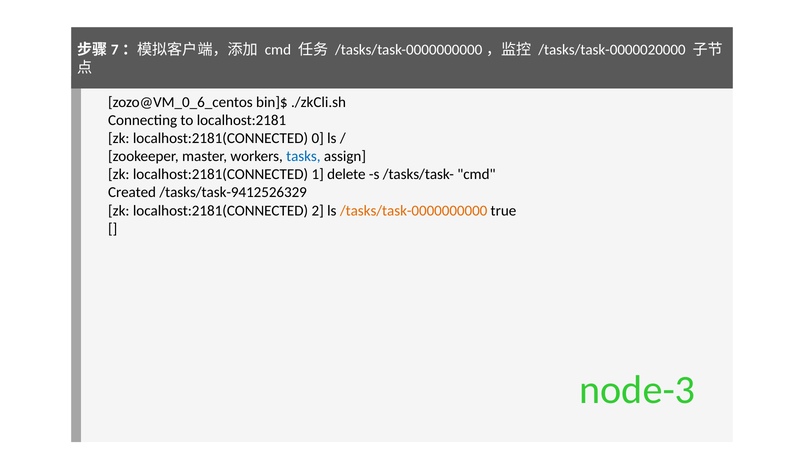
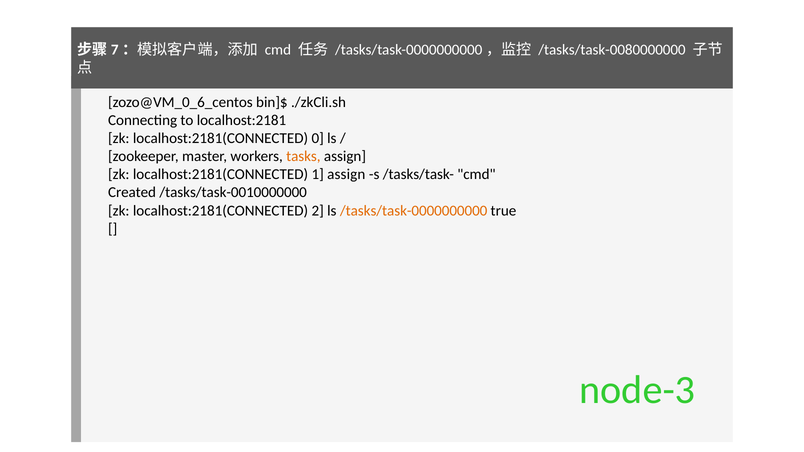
/tasks/task-0000020000: /tasks/task-0000020000 -> /tasks/task-0080000000
tasks colour: blue -> orange
1 delete: delete -> assign
/tasks/task-9412526329: /tasks/task-9412526329 -> /tasks/task-0010000000
